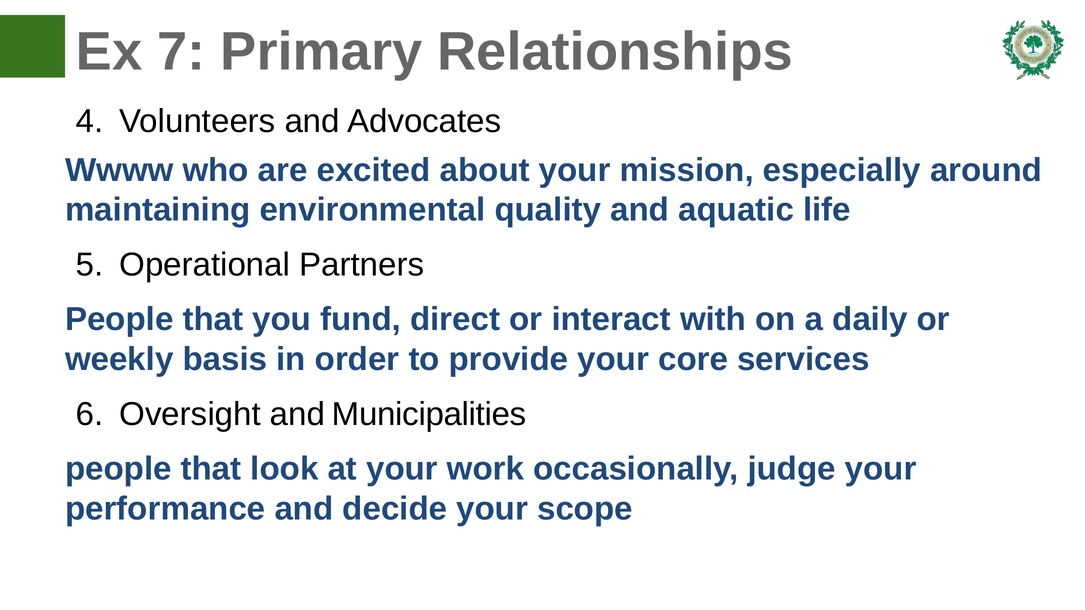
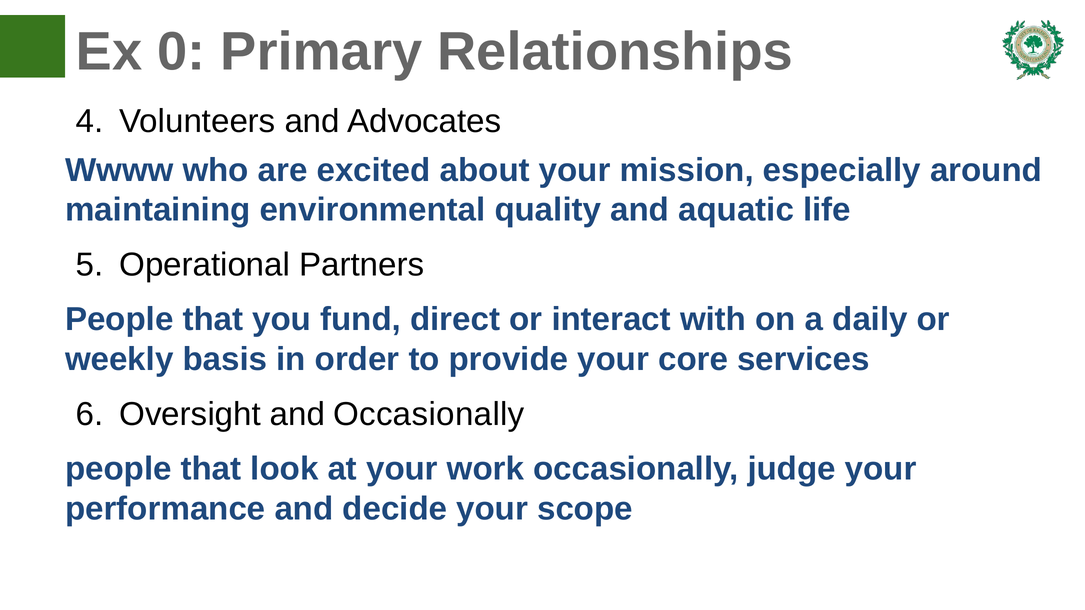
7: 7 -> 0
and Municipalities: Municipalities -> Occasionally
